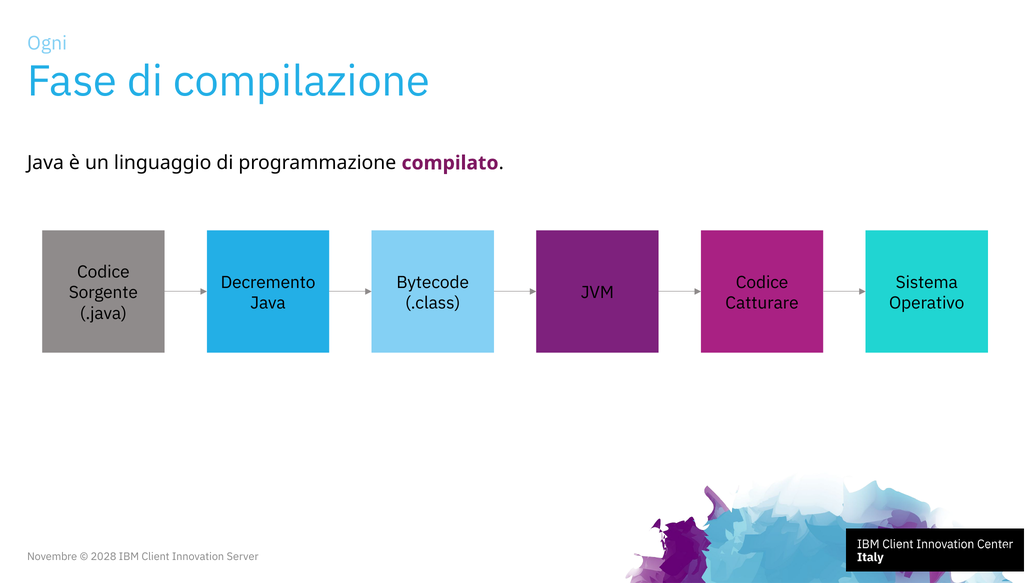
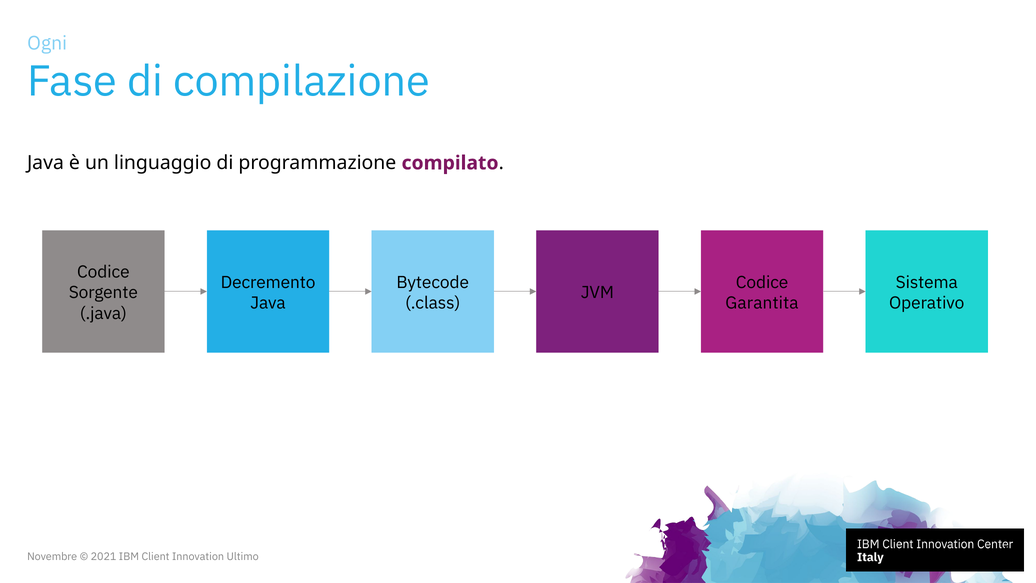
Catturare: Catturare -> Garantita
2028: 2028 -> 2021
Server: Server -> Ultimo
